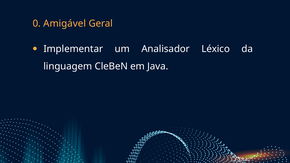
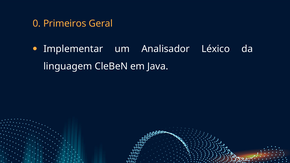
Amigável: Amigável -> Primeiros
